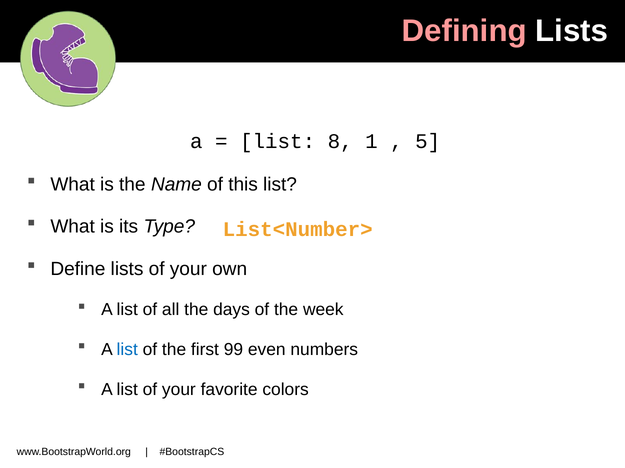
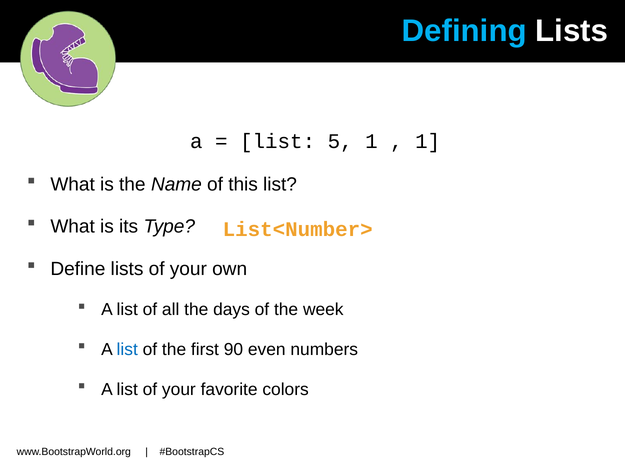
Defining colour: pink -> light blue
8: 8 -> 5
5 at (428, 141): 5 -> 1
99: 99 -> 90
